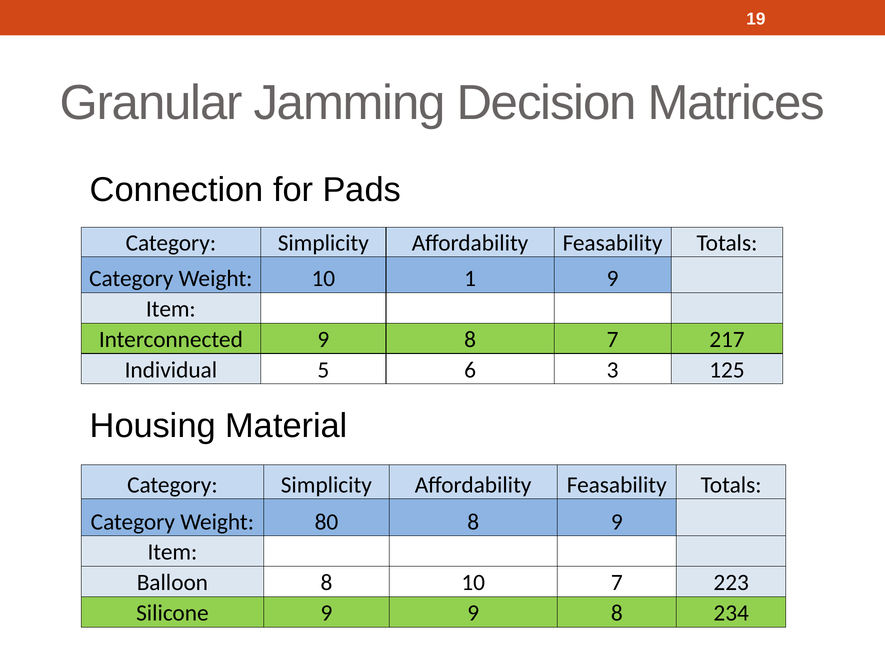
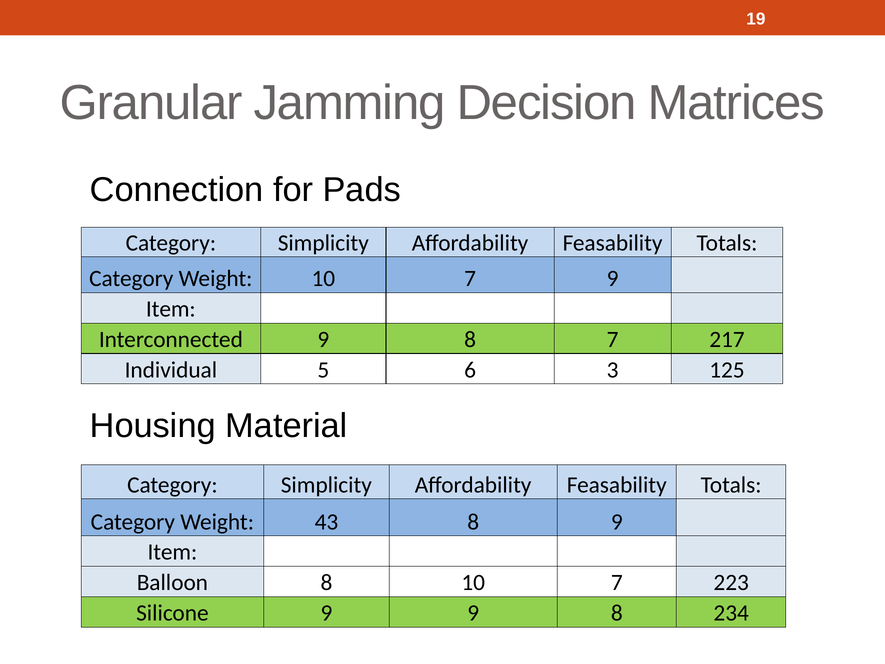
Weight 10 1: 1 -> 7
80: 80 -> 43
